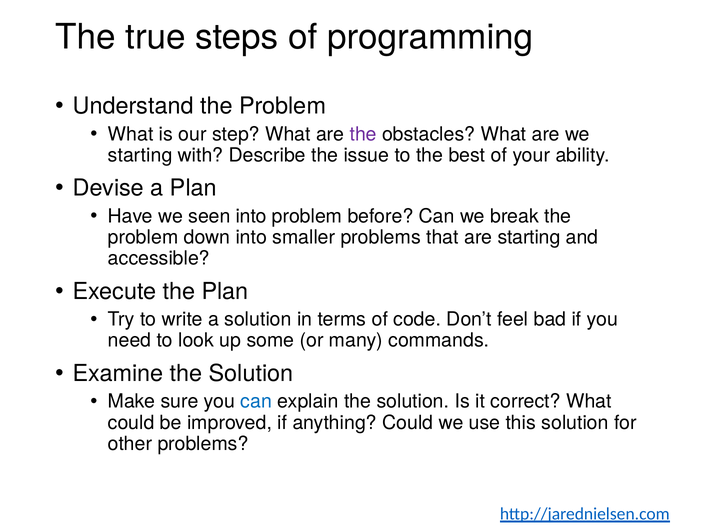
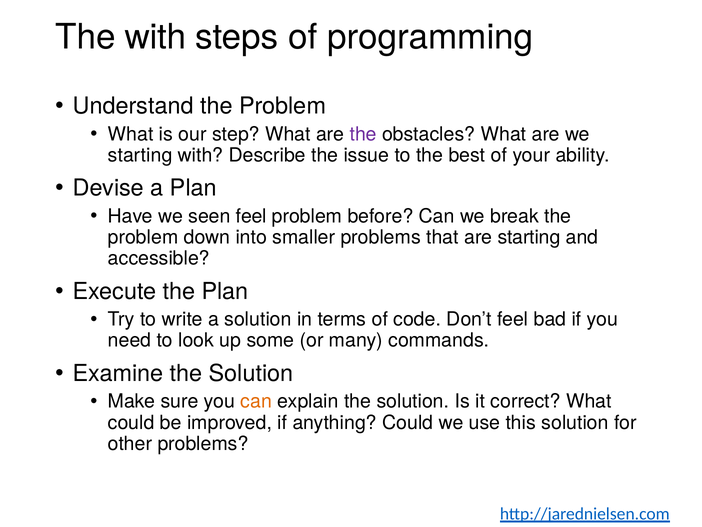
The true: true -> with
seen into: into -> feel
can at (256, 401) colour: blue -> orange
